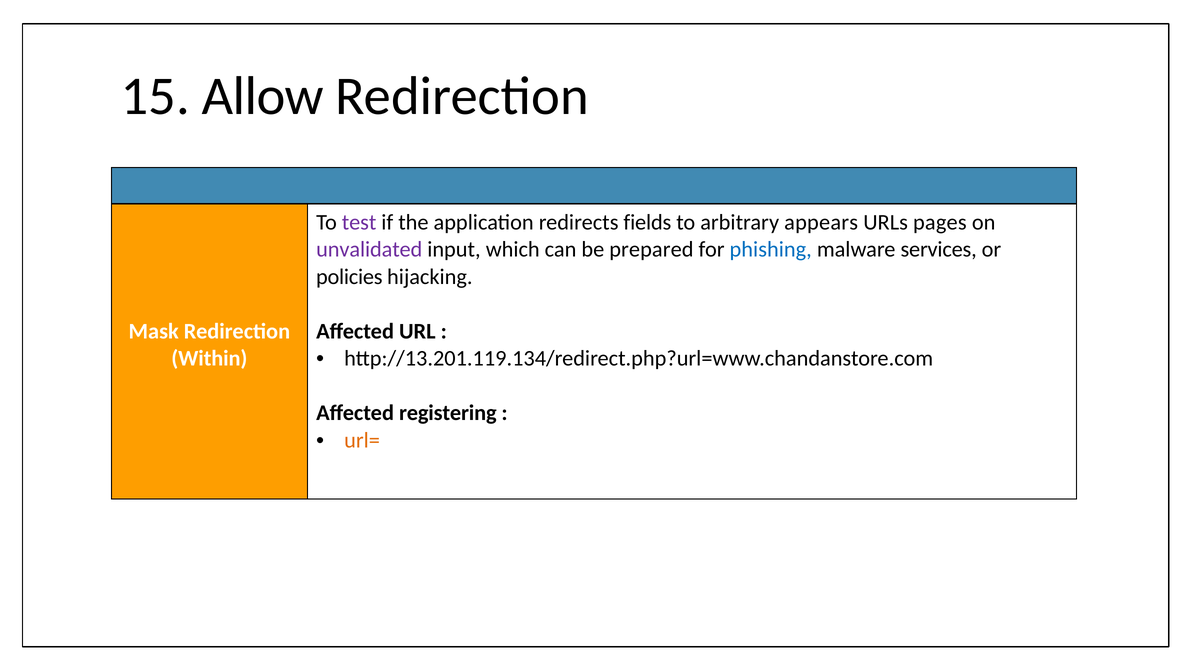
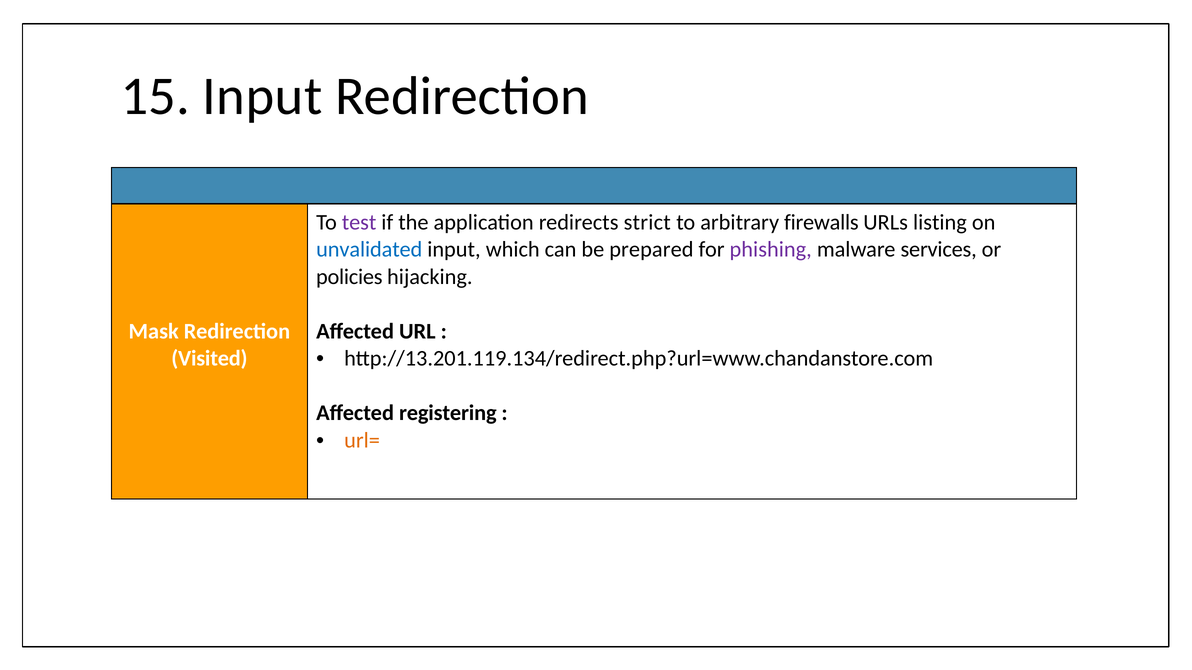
15 Allow: Allow -> Input
fields: fields -> strict
appears: appears -> firewalls
pages: pages -> listing
unvalidated colour: purple -> blue
phishing colour: blue -> purple
Within: Within -> Visited
